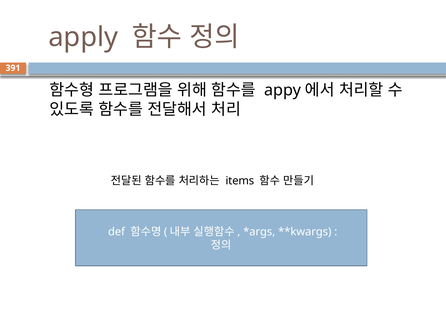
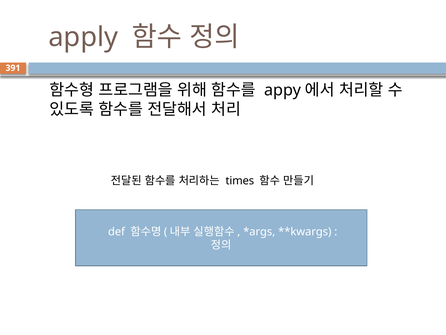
items: items -> times
